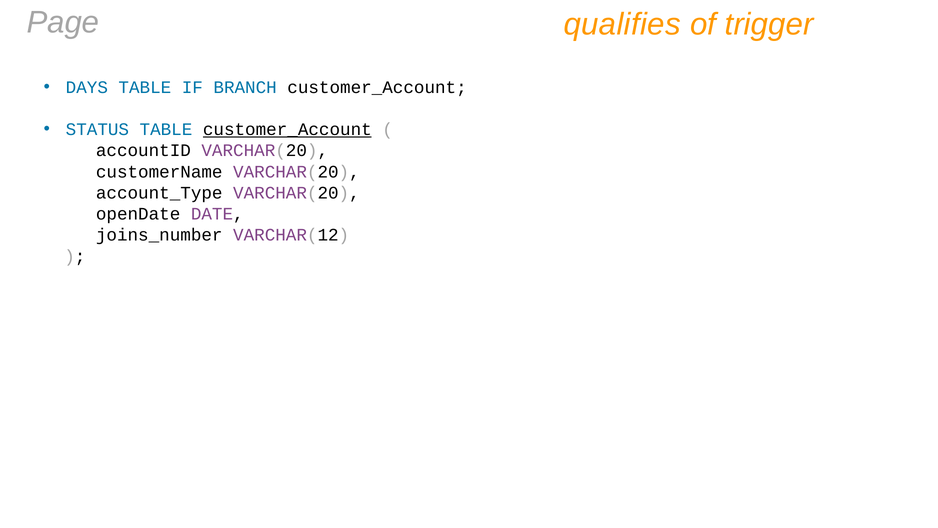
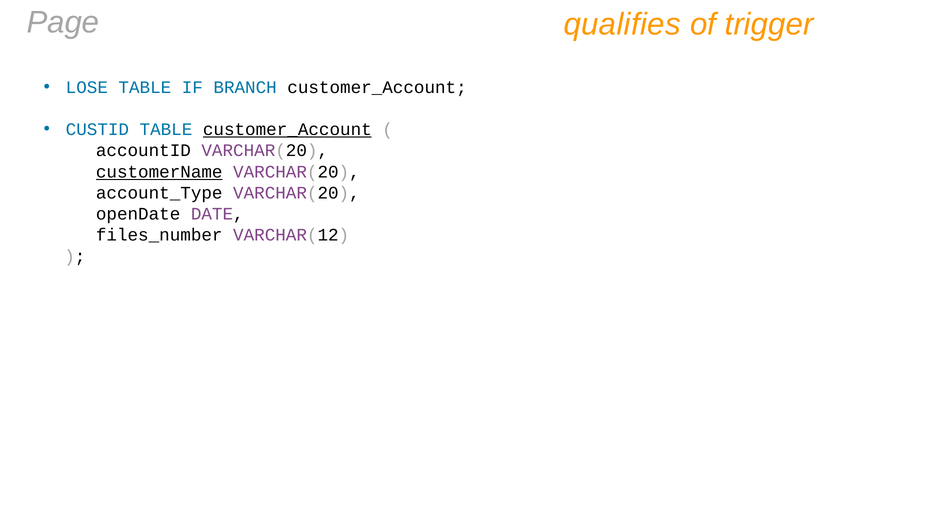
DAYS: DAYS -> LOSE
STATUS: STATUS -> CUSTID
customerName underline: none -> present
joins_number: joins_number -> files_number
